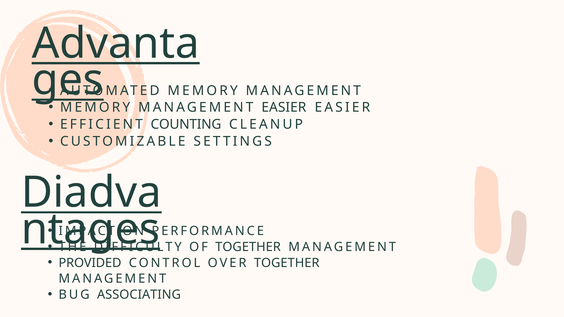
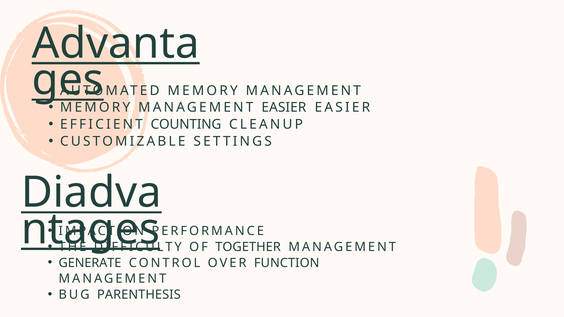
PROVIDED: PROVIDED -> GENERATE
OVER TOGETHER: TOGETHER -> FUNCTION
ASSOCIATING: ASSOCIATING -> PARENTHESIS
